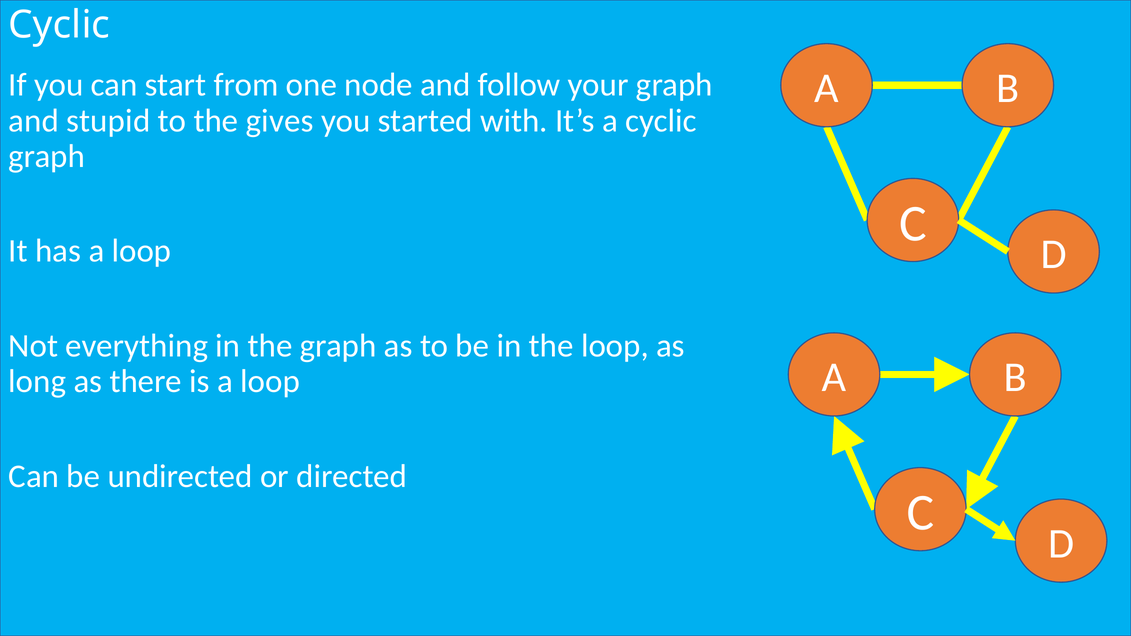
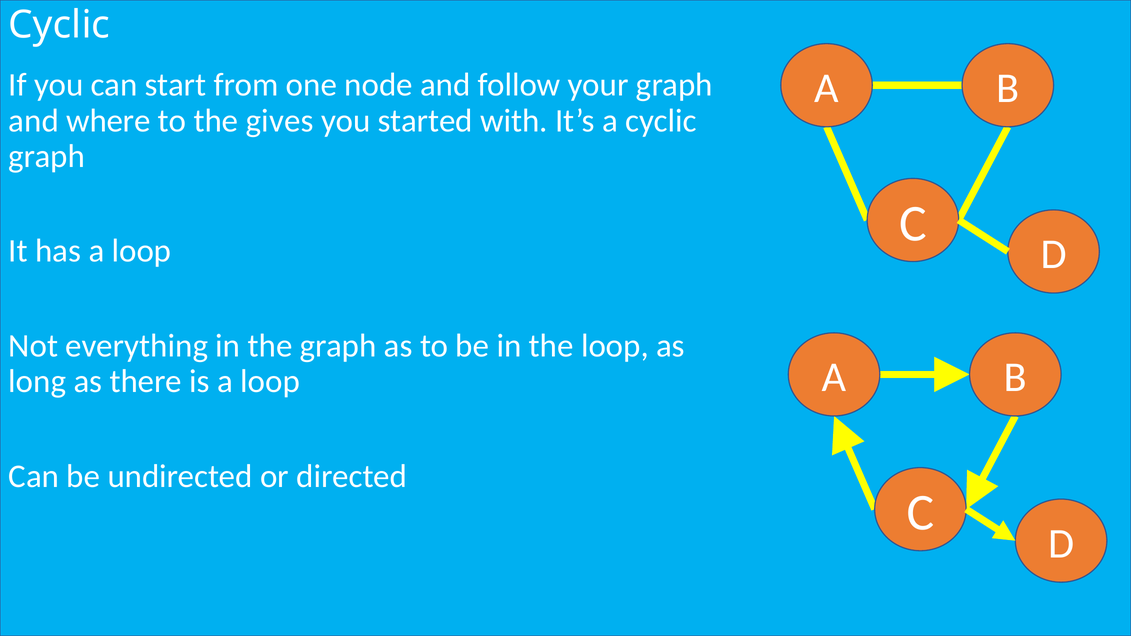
stupid: stupid -> where
